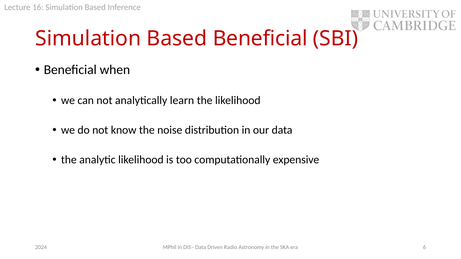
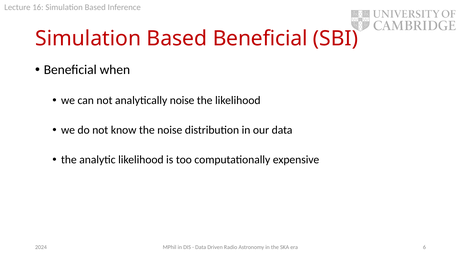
analytically learn: learn -> noise
